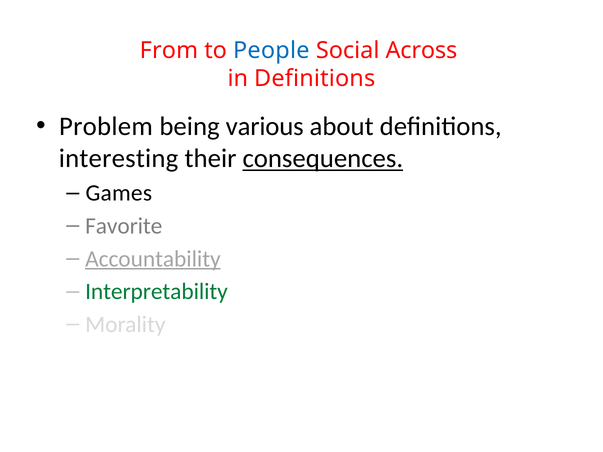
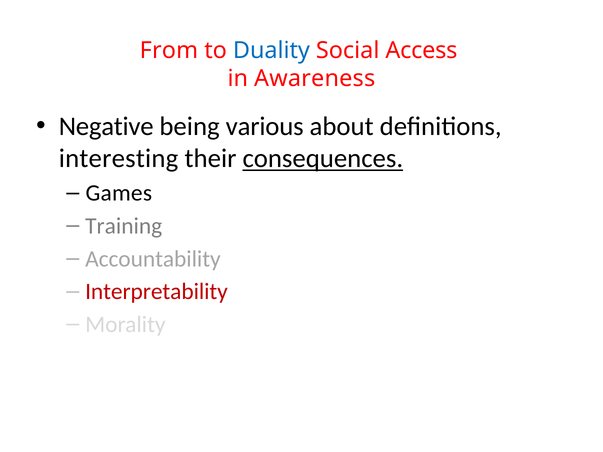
People: People -> Duality
Across: Across -> Access
in Definitions: Definitions -> Awareness
Problem: Problem -> Negative
Favorite: Favorite -> Training
Accountability underline: present -> none
Interpretability colour: green -> red
